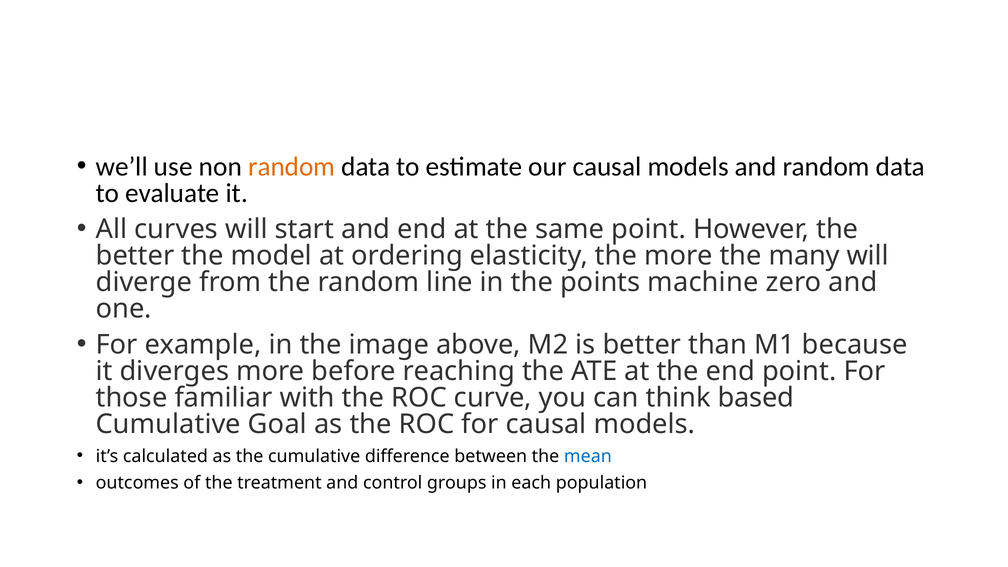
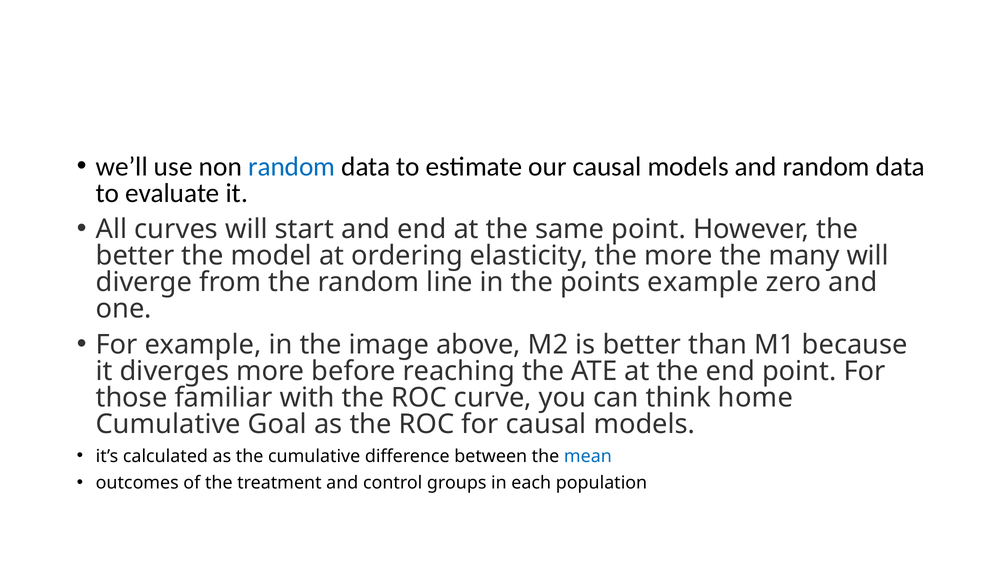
random at (292, 167) colour: orange -> blue
points machine: machine -> example
based: based -> home
